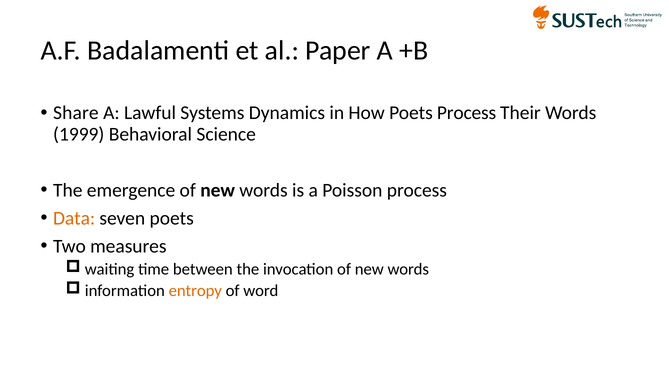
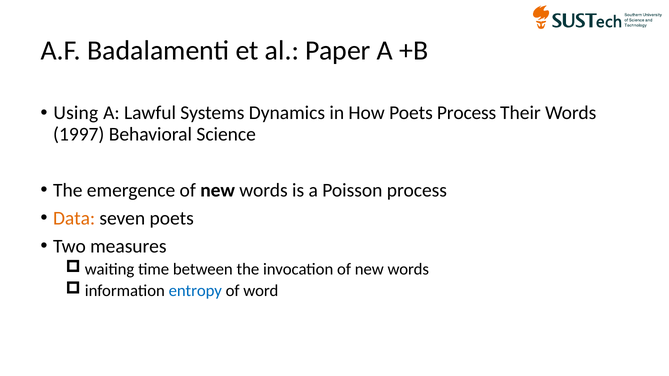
Share: Share -> Using
1999: 1999 -> 1997
entropy colour: orange -> blue
